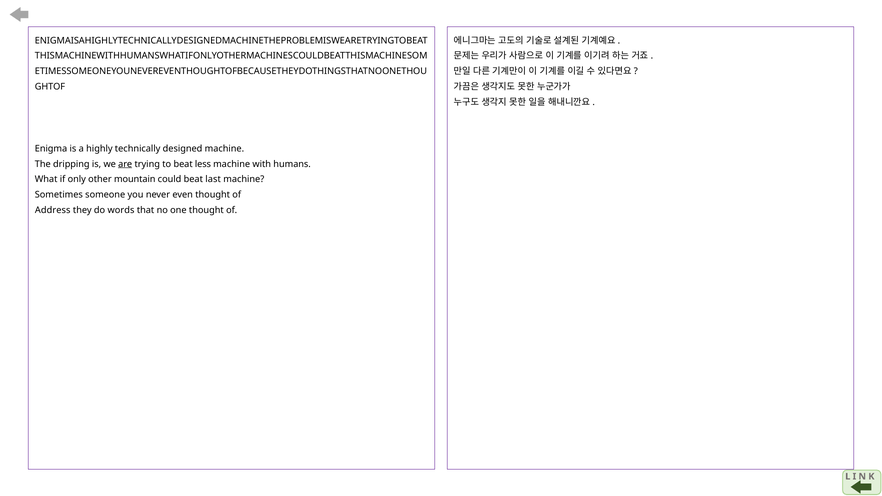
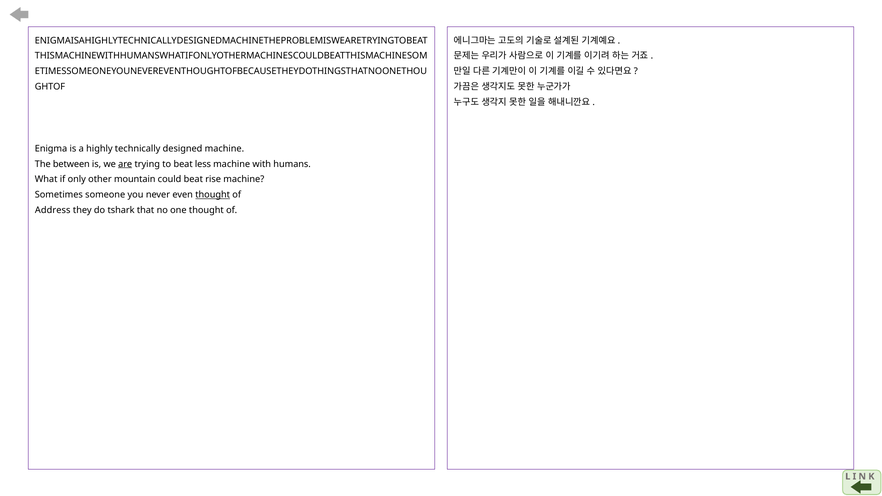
dripping: dripping -> between
last: last -> rise
thought at (213, 195) underline: none -> present
words: words -> tshark
